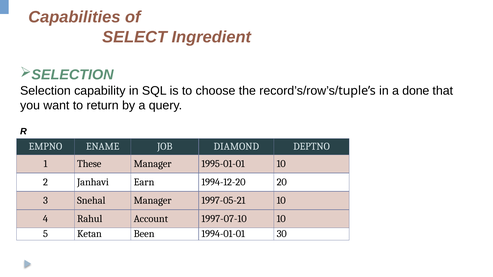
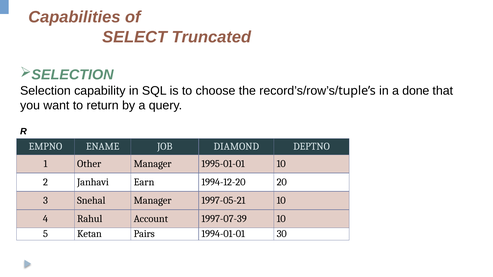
Ingredient: Ingredient -> Truncated
These: These -> Other
1997-07-10: 1997-07-10 -> 1997-07-39
Been: Been -> Pairs
